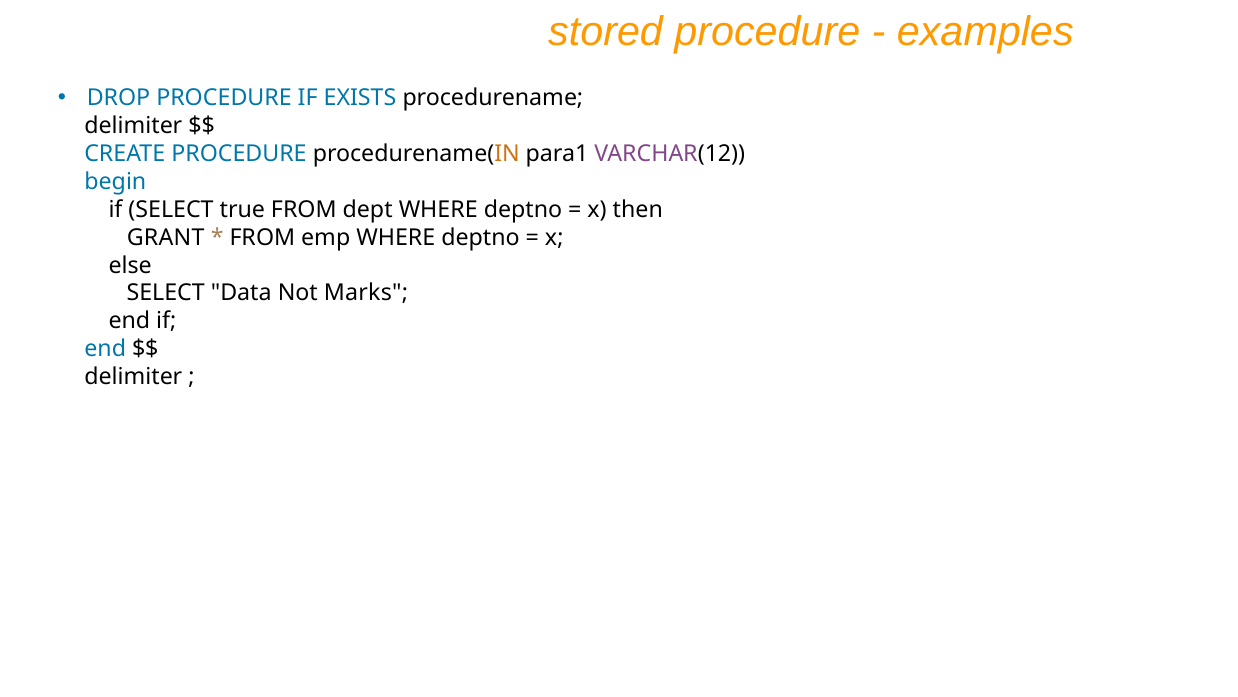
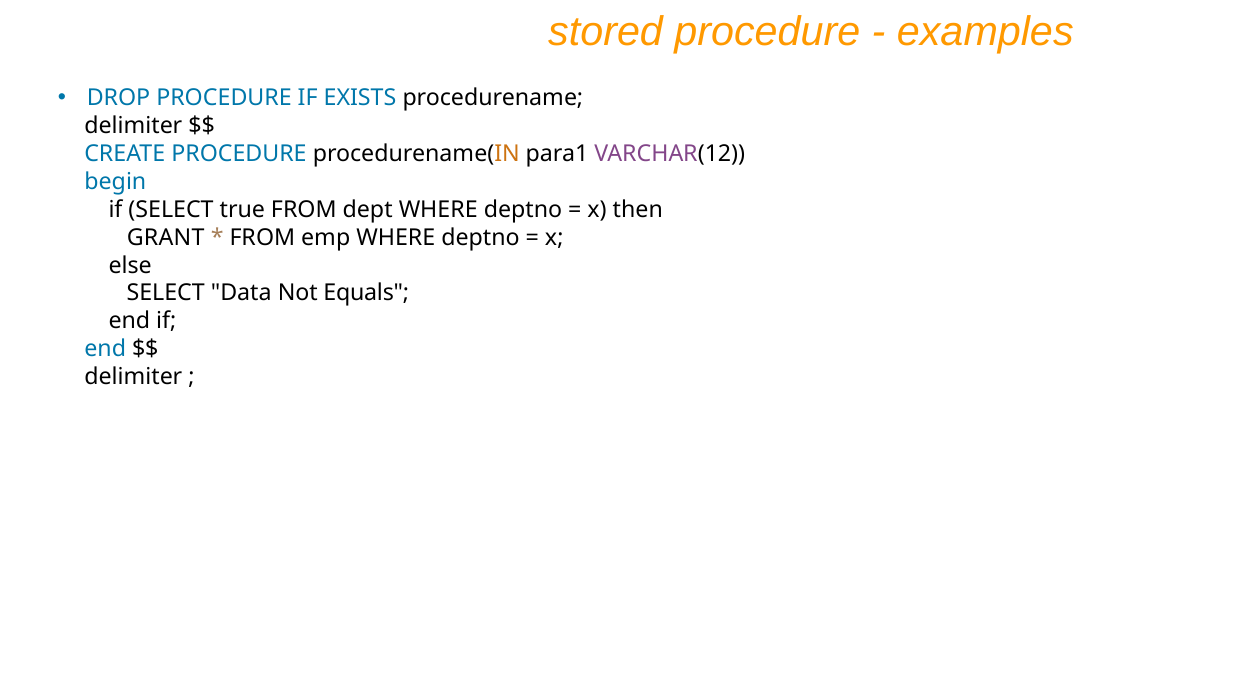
Marks: Marks -> Equals
